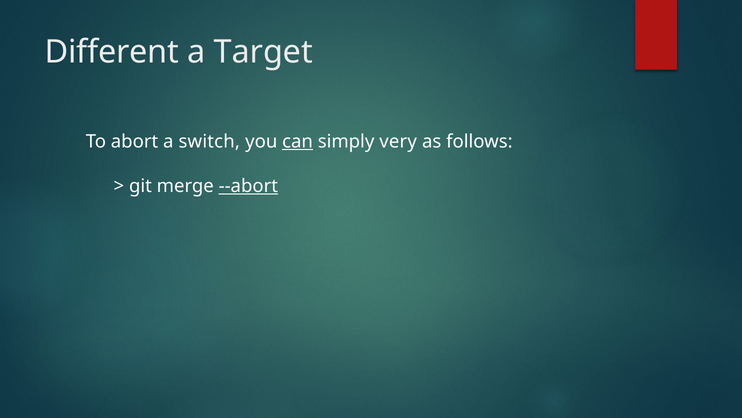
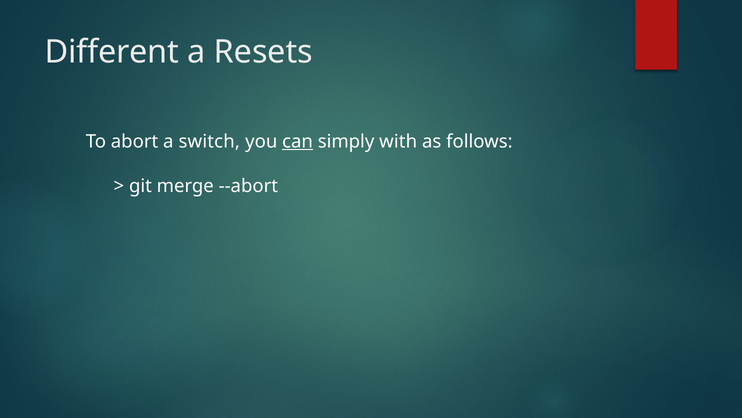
Target: Target -> Resets
very: very -> with
--abort underline: present -> none
